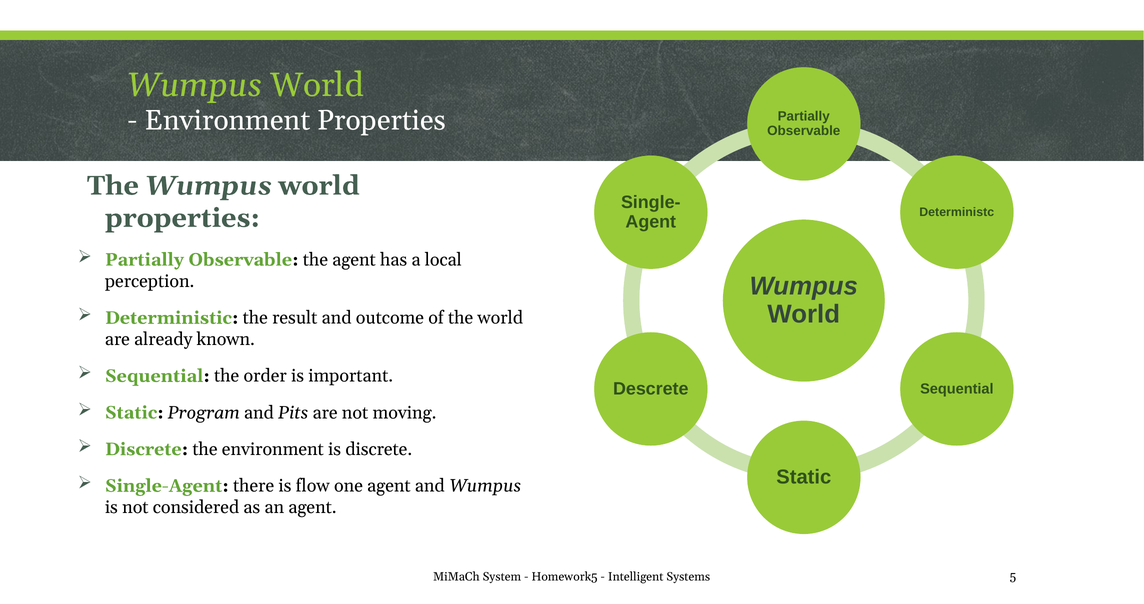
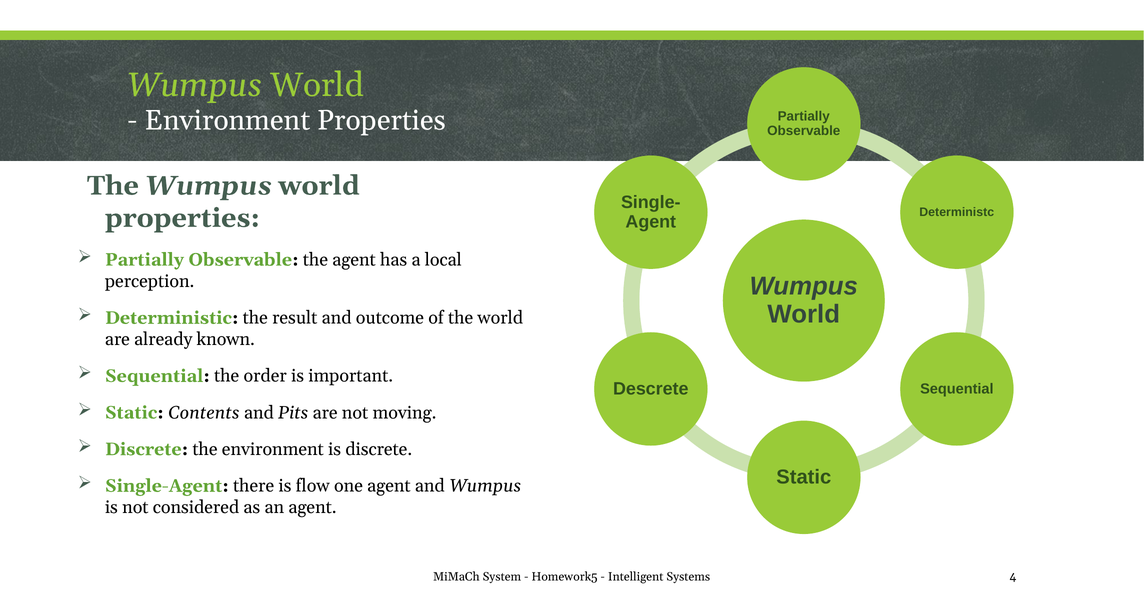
Program: Program -> Contents
5: 5 -> 4
